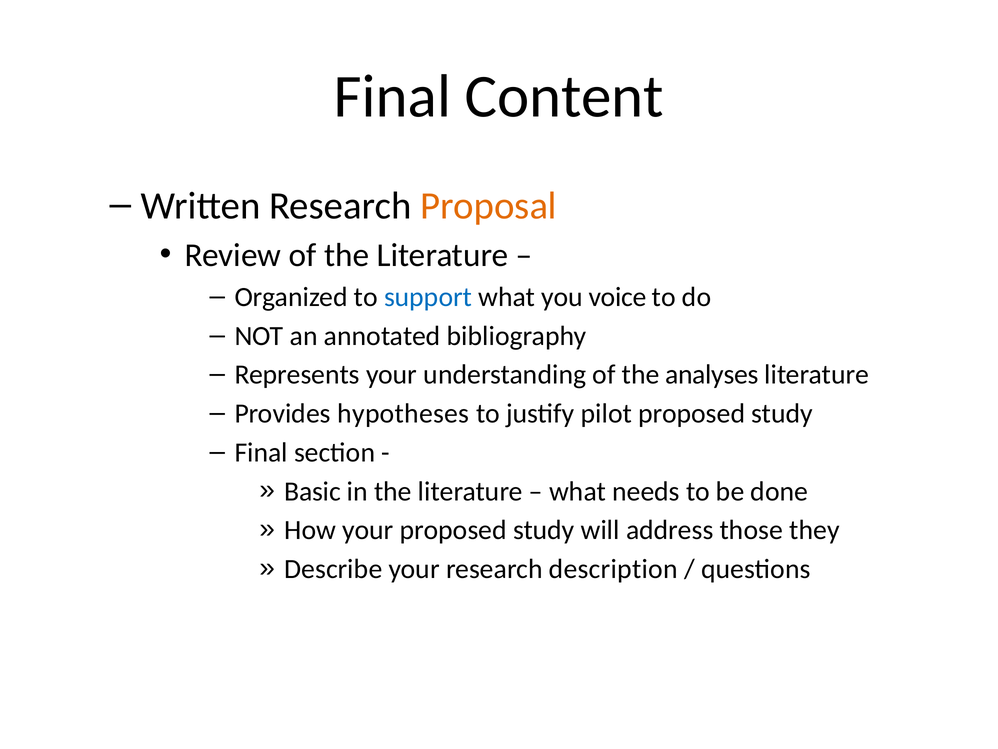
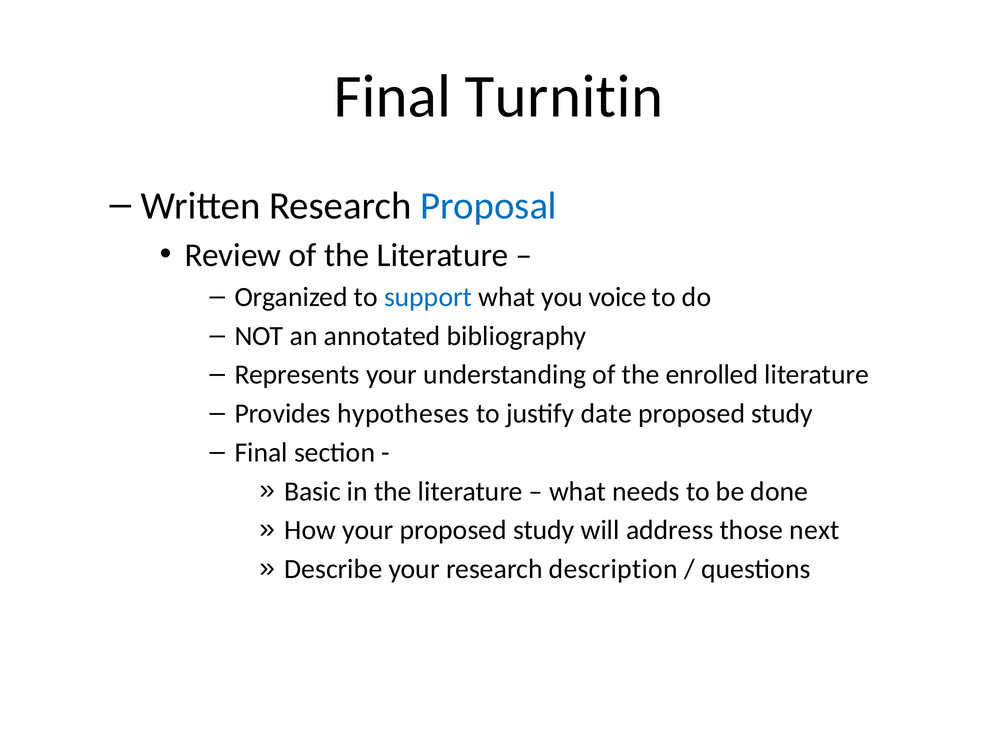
Content: Content -> Turnitin
Proposal colour: orange -> blue
analyses: analyses -> enrolled
pilot: pilot -> date
they: they -> next
